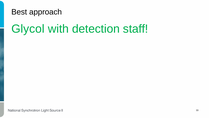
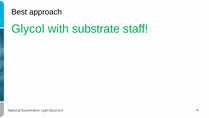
detection: detection -> substrate
